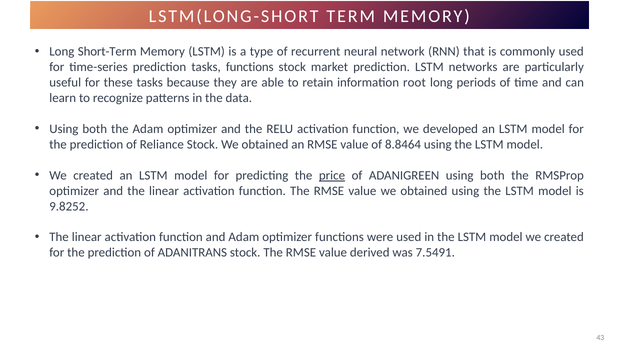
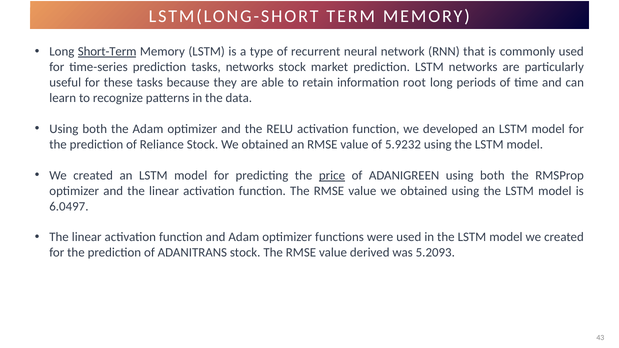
Short-Term underline: none -> present
tasks functions: functions -> networks
8.8464: 8.8464 -> 5.9232
9.8252: 9.8252 -> 6.0497
7.5491: 7.5491 -> 5.2093
